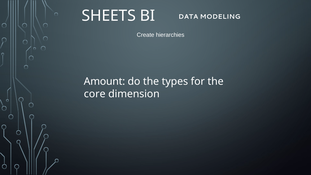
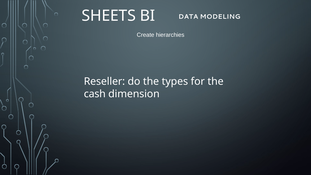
Amount: Amount -> Reseller
core: core -> cash
